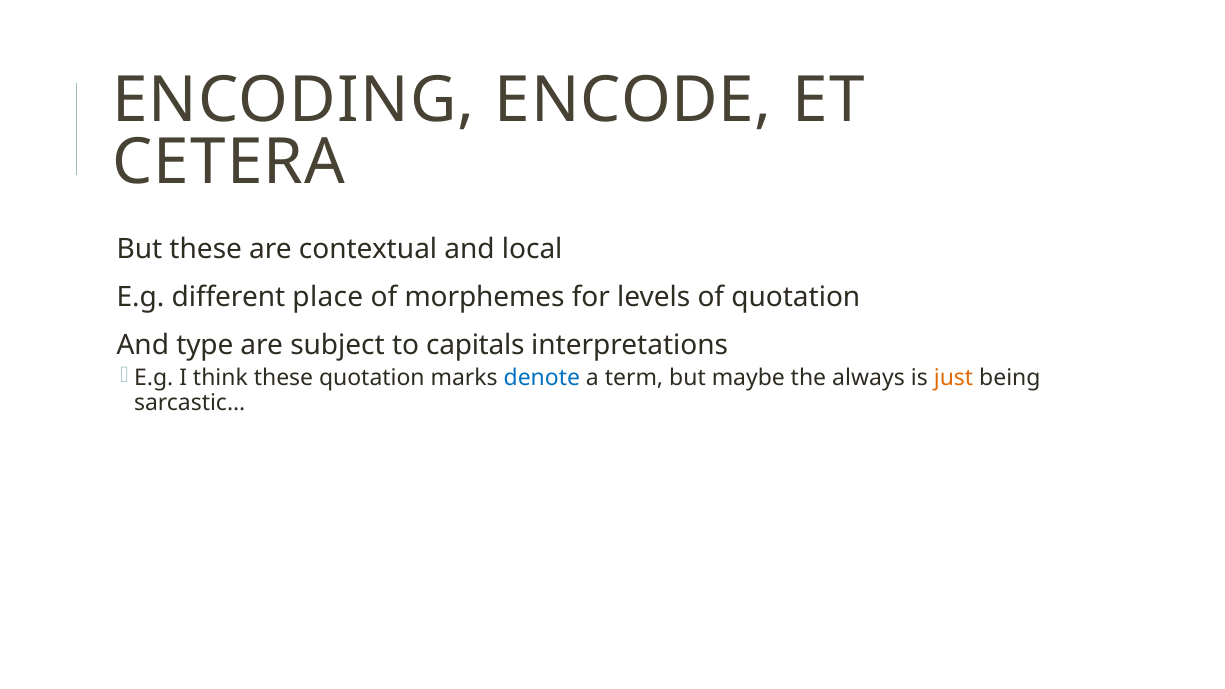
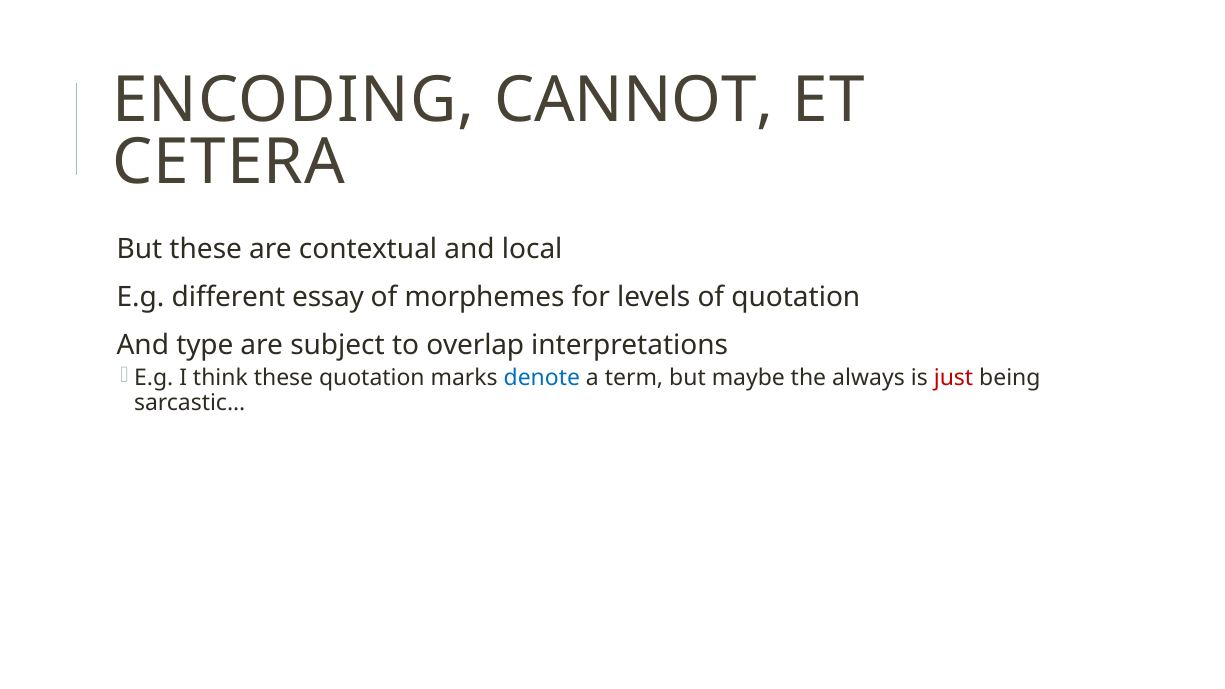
ENCODE: ENCODE -> CANNOT
place: place -> essay
capitals: capitals -> overlap
just colour: orange -> red
